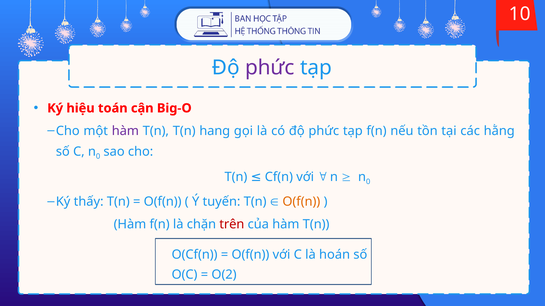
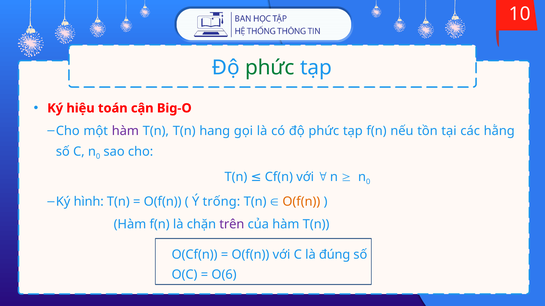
phức at (270, 68) colour: purple -> green
thấy: thấy -> hình
tuyến: tuyến -> trống
trên colour: red -> purple
hoán: hoán -> đúng
O(2: O(2 -> O(6
